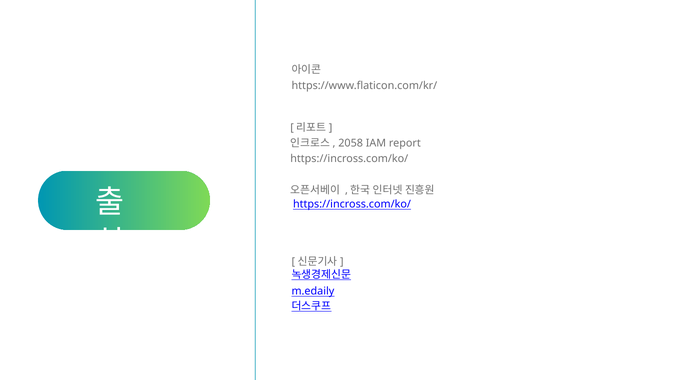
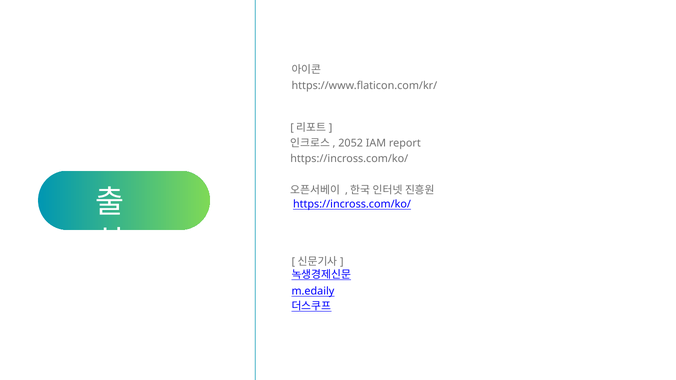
2058: 2058 -> 2052
